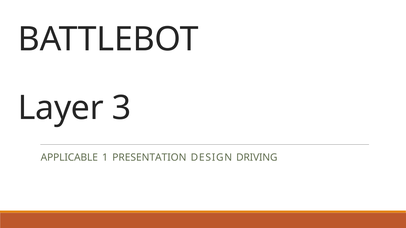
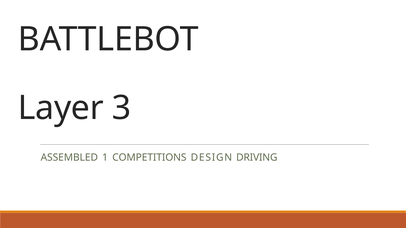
APPLICABLE: APPLICABLE -> ASSEMBLED
PRESENTATION: PRESENTATION -> COMPETITIONS
